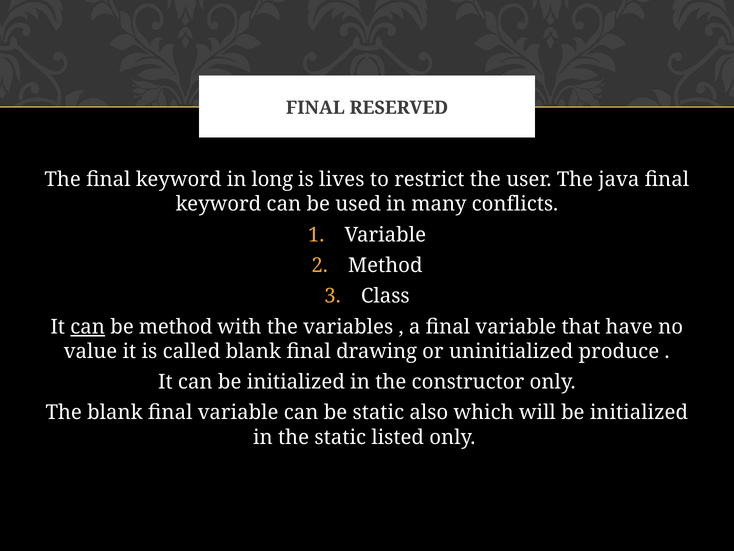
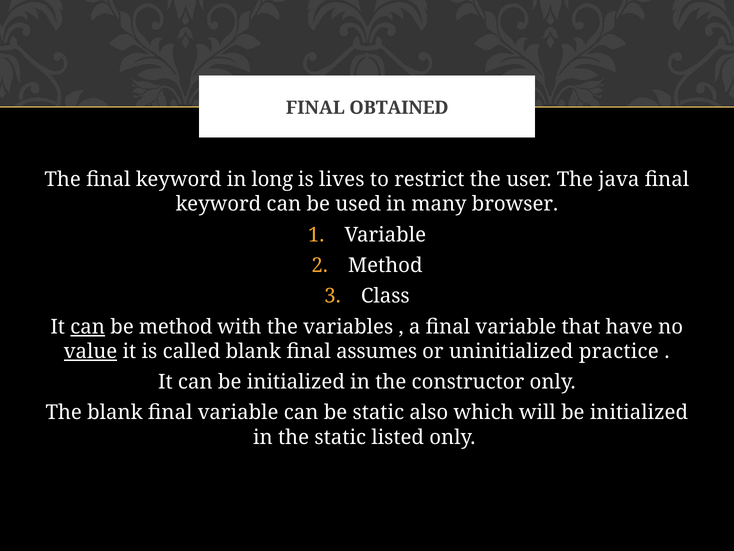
RESERVED: RESERVED -> OBTAINED
conflicts: conflicts -> browser
value underline: none -> present
drawing: drawing -> assumes
produce: produce -> practice
